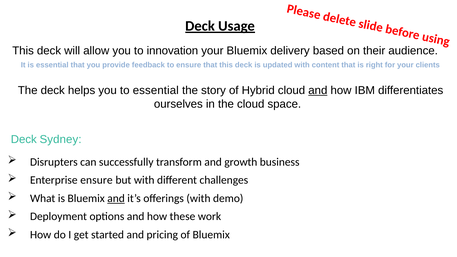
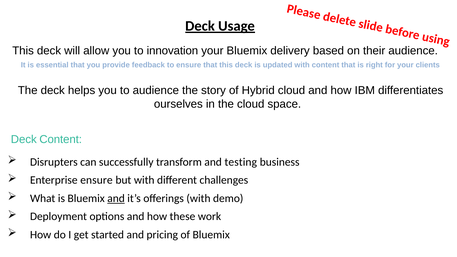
to essential: essential -> audience
and at (318, 90) underline: present -> none
Deck Sydney: Sydney -> Content
growth: growth -> testing
